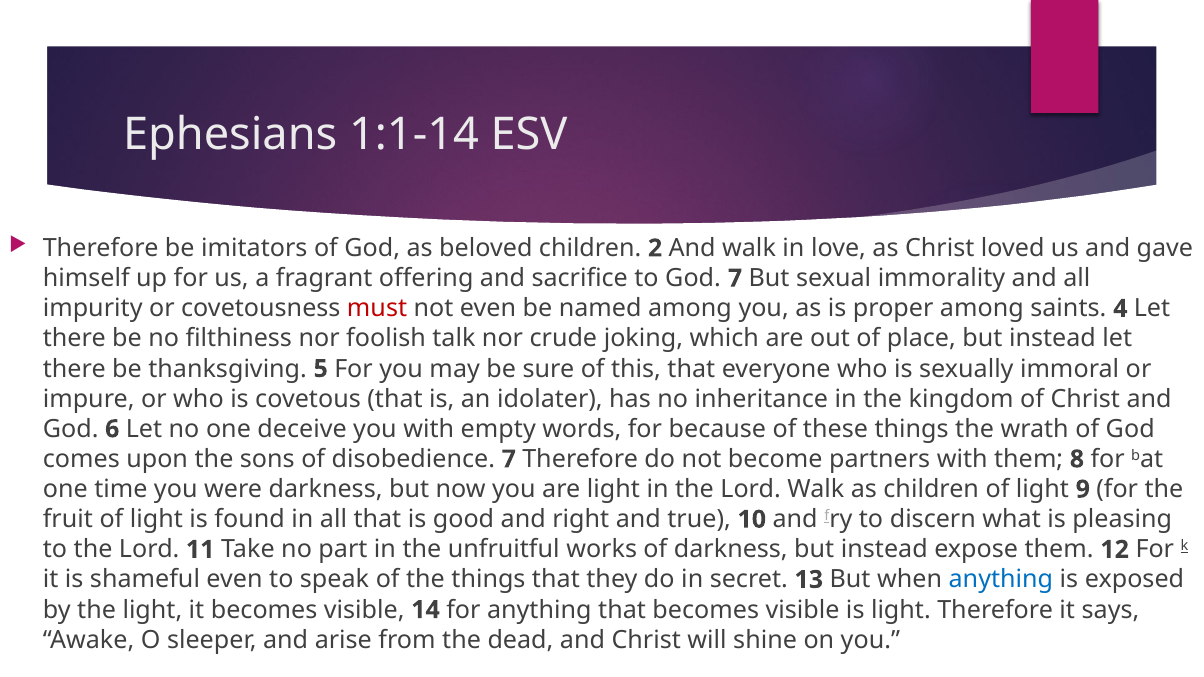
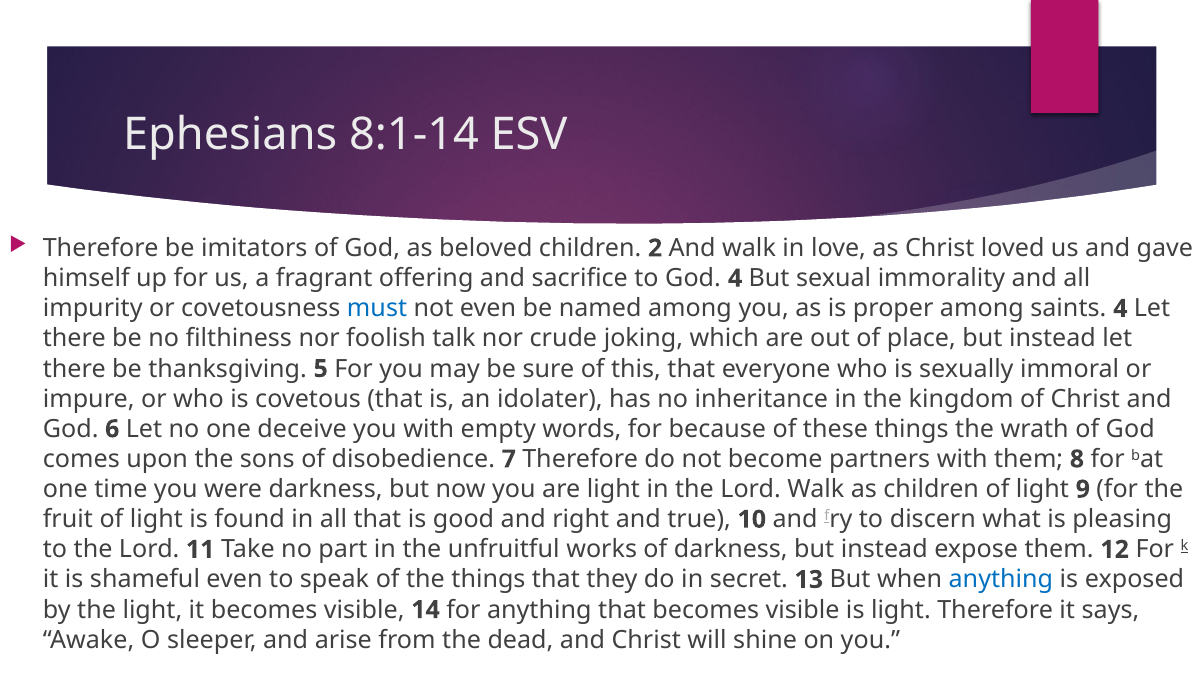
1:1-14: 1:1-14 -> 8:1-14
God 7: 7 -> 4
must colour: red -> blue
